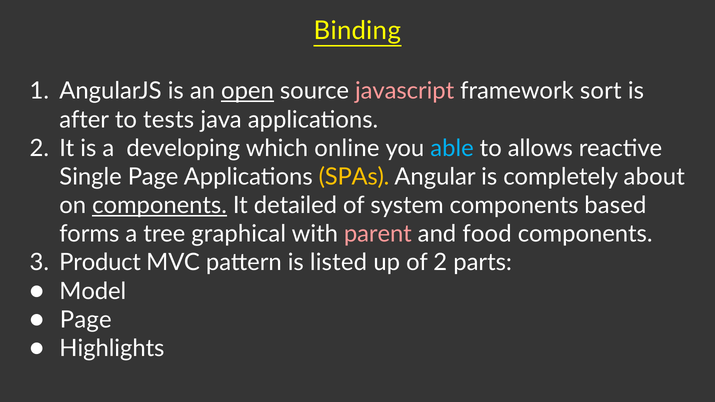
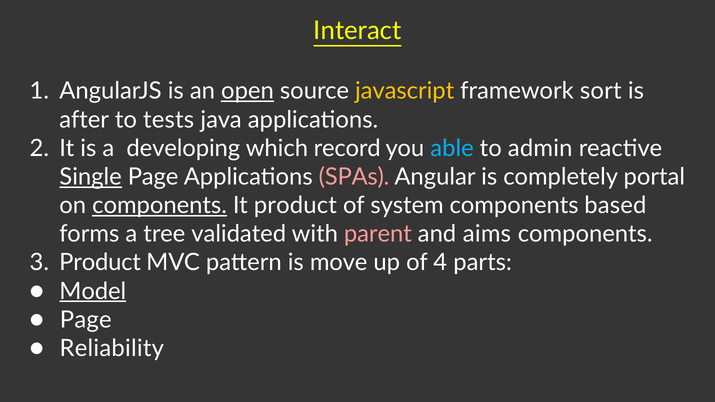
Binding: Binding -> Interact
javascript colour: pink -> yellow
online: online -> record
allows: allows -> admin
Single underline: none -> present
SPAs colour: yellow -> pink
about: about -> portal
It detailed: detailed -> product
graphical: graphical -> validated
food: food -> aims
listed: listed -> move
of 2: 2 -> 4
Model underline: none -> present
Highlights: Highlights -> Reliability
